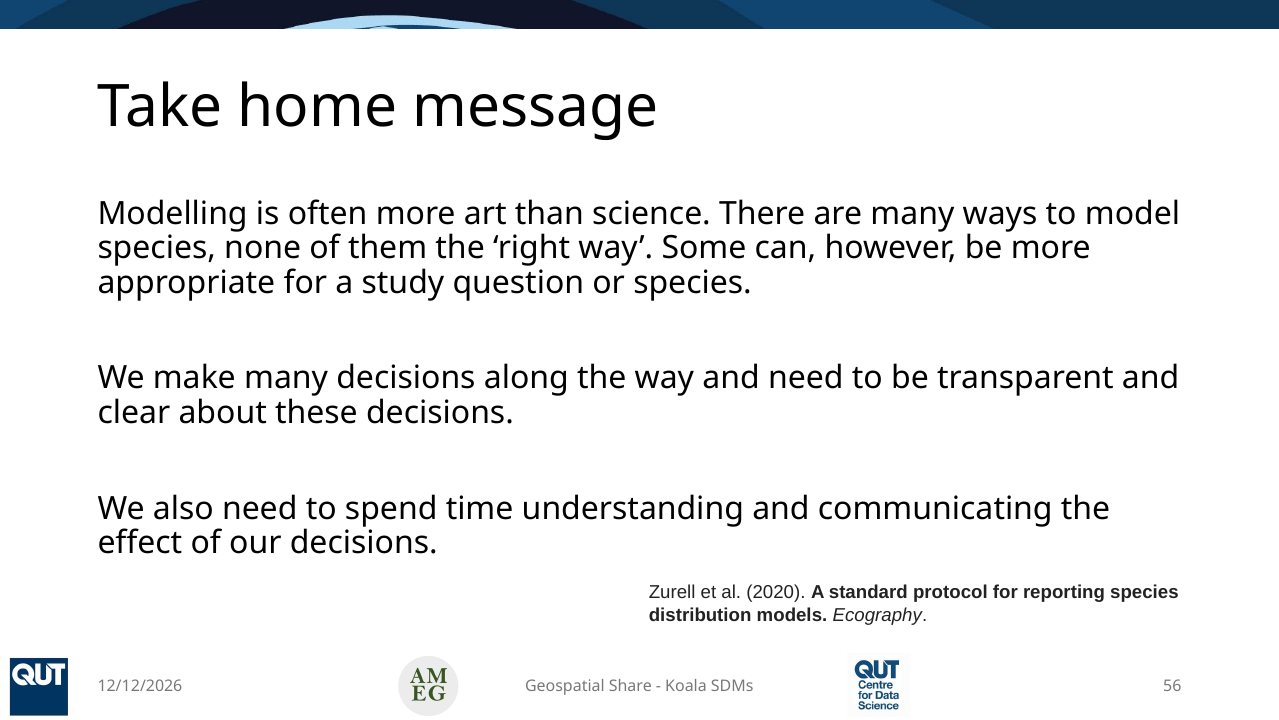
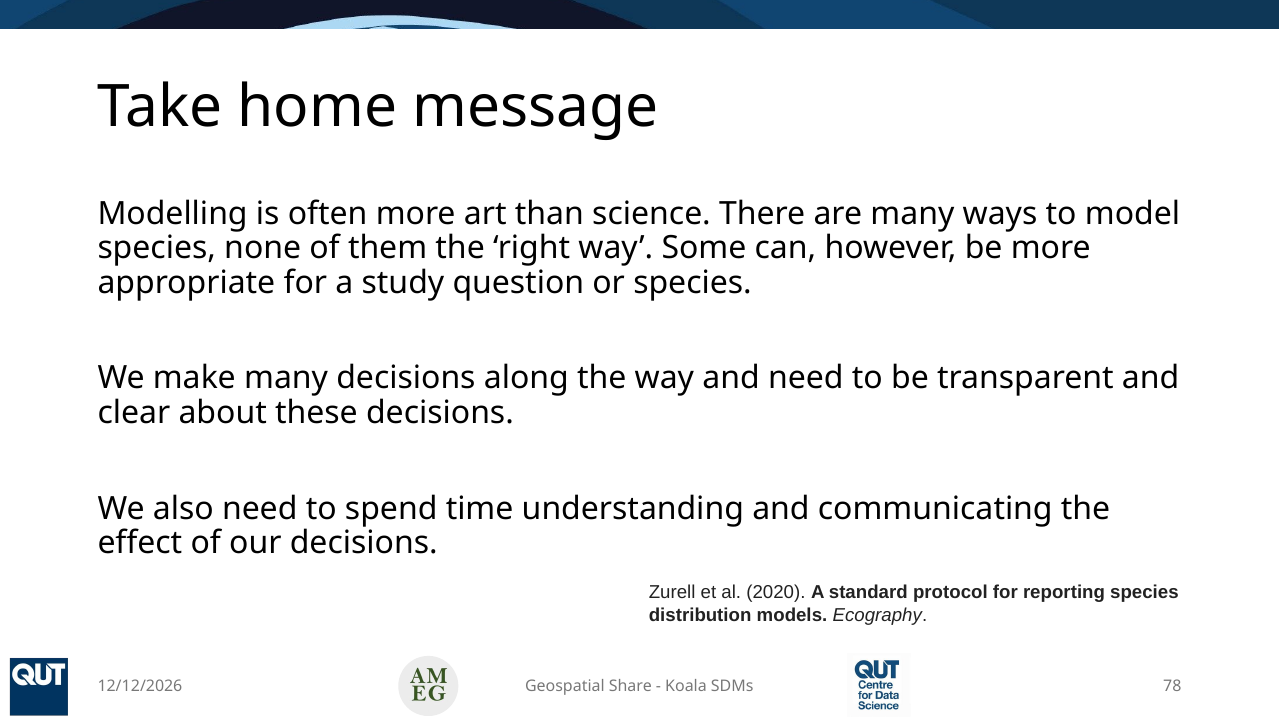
56: 56 -> 78
